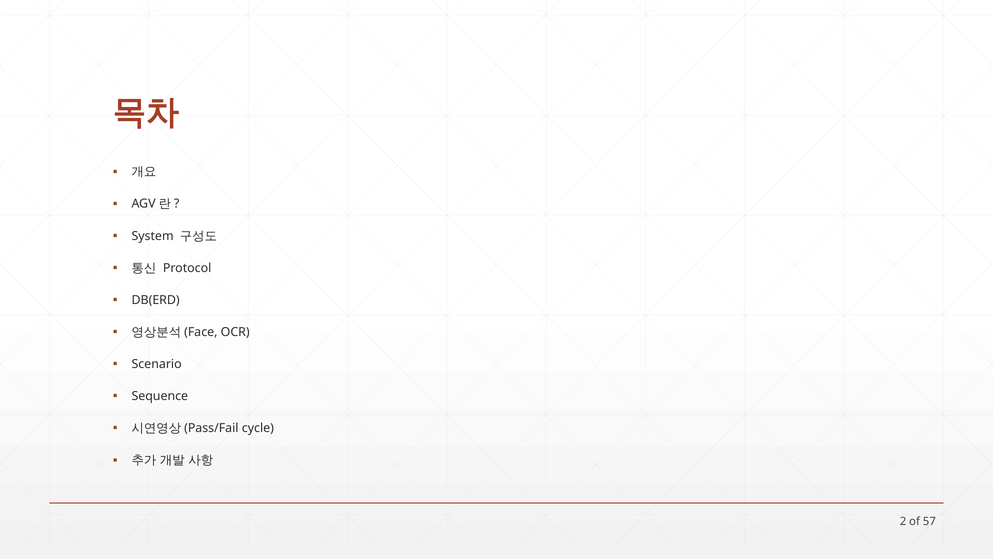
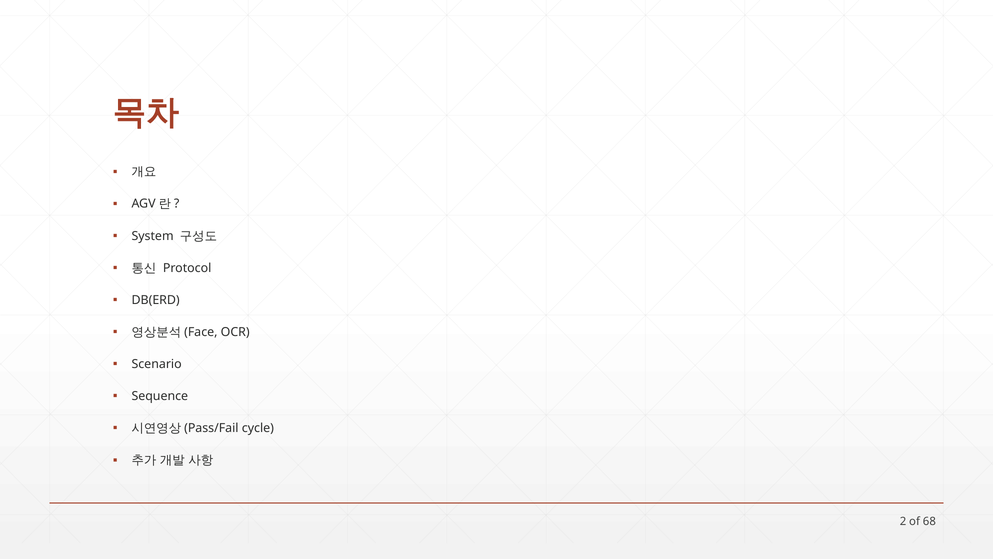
57: 57 -> 68
